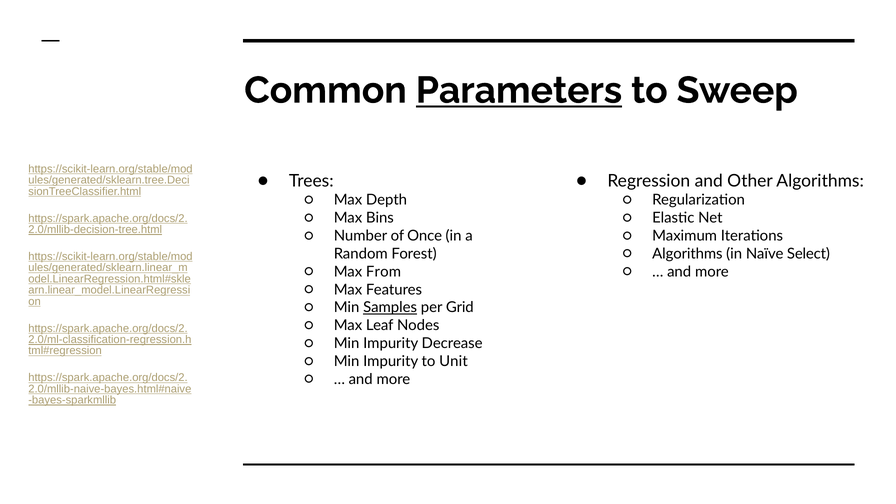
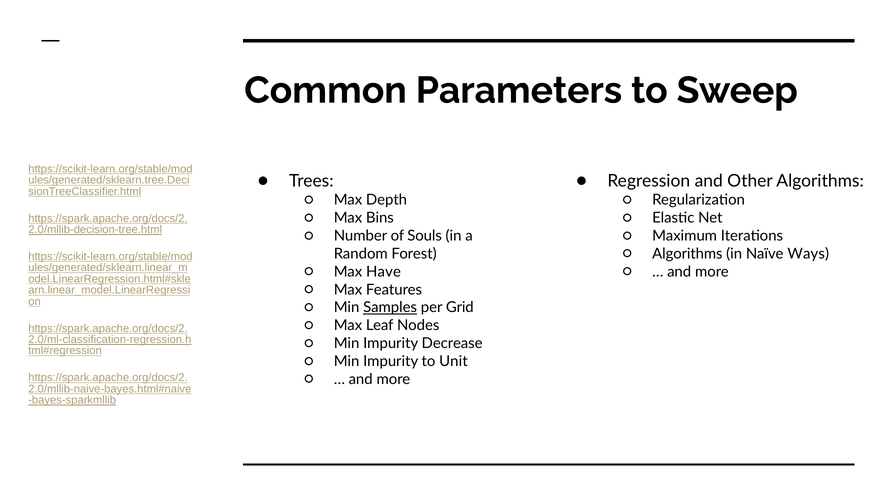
Parameters underline: present -> none
Once: Once -> Souls
Select: Select -> Ways
From: From -> Have
